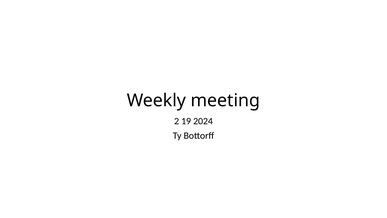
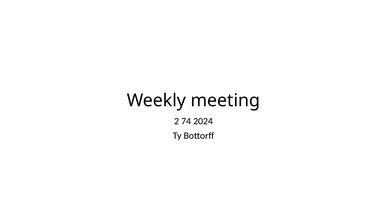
19: 19 -> 74
